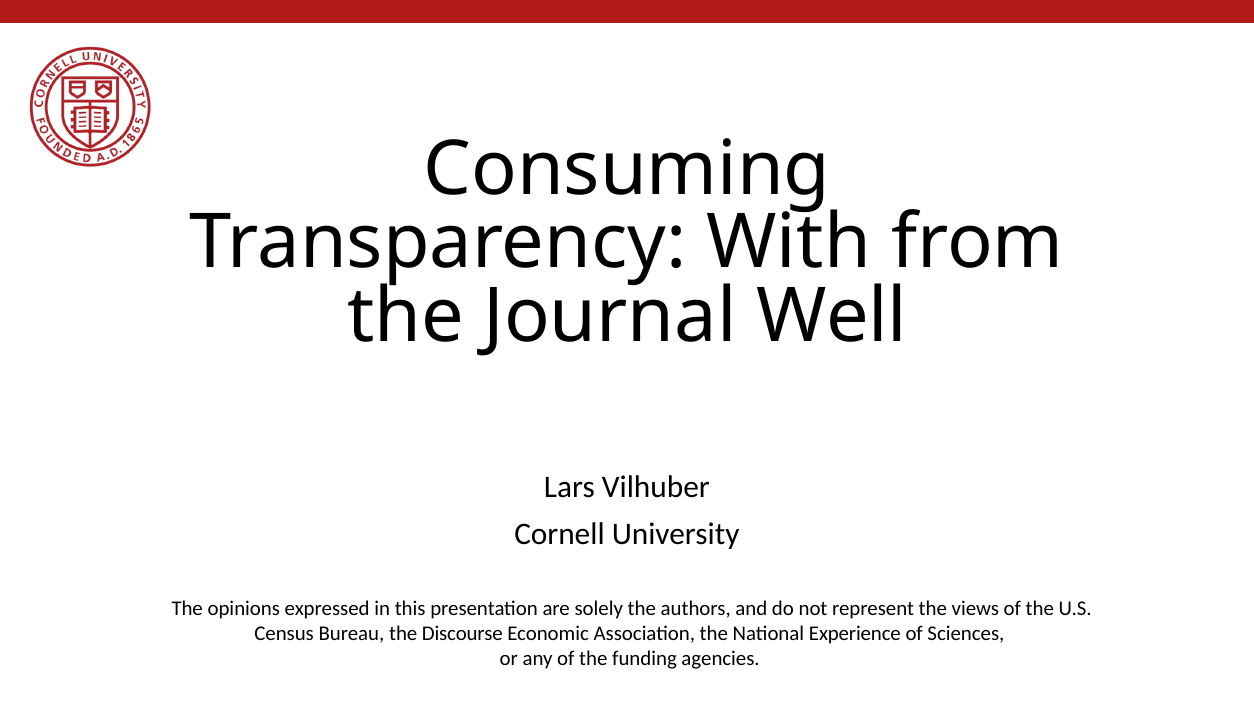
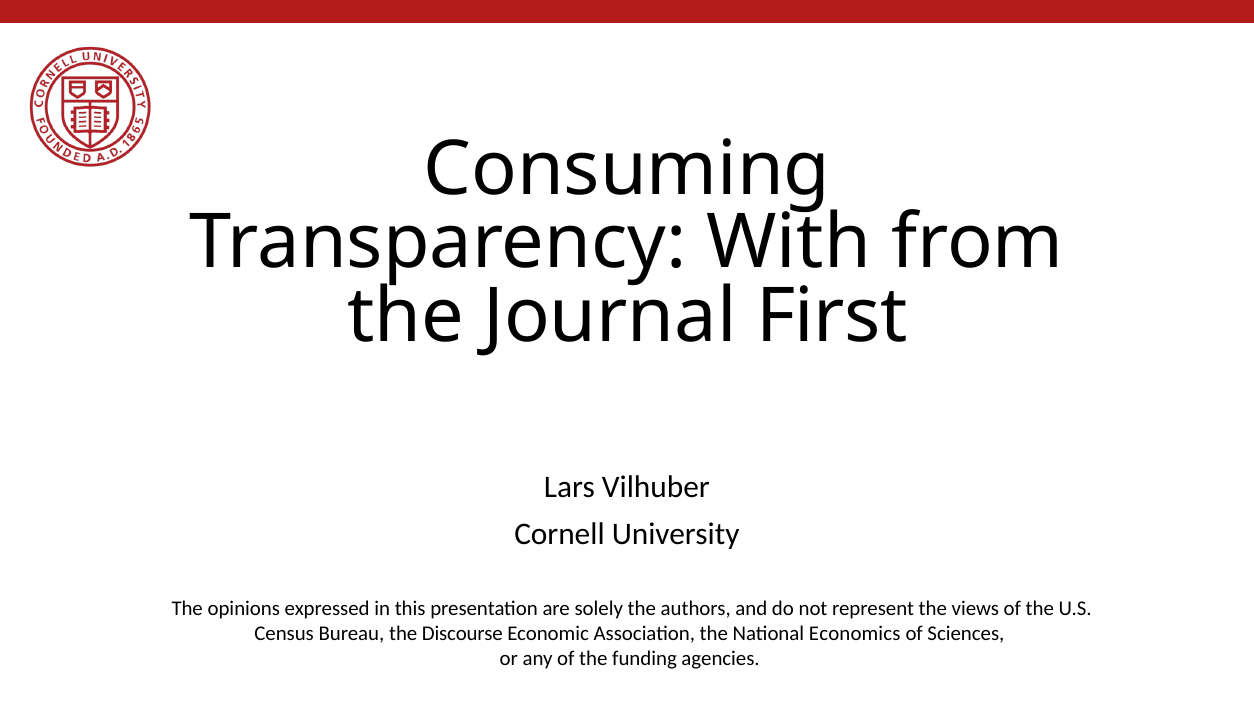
Well: Well -> First
Experience: Experience -> Economics
